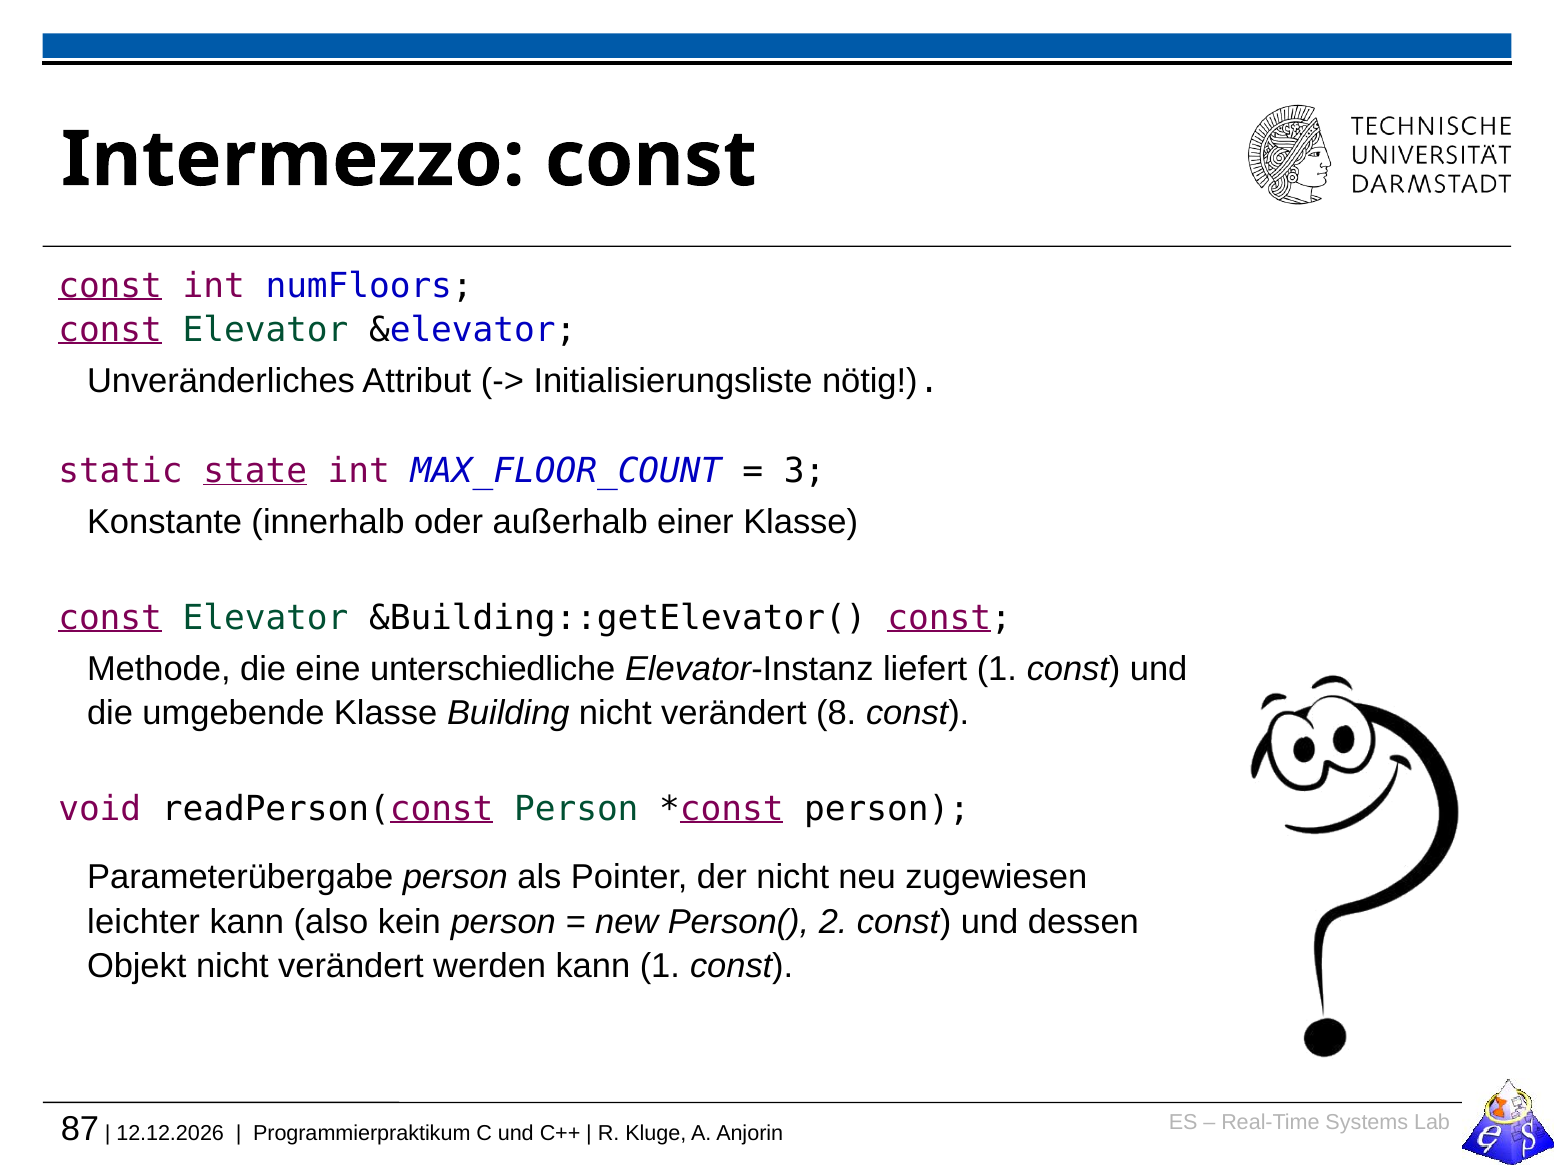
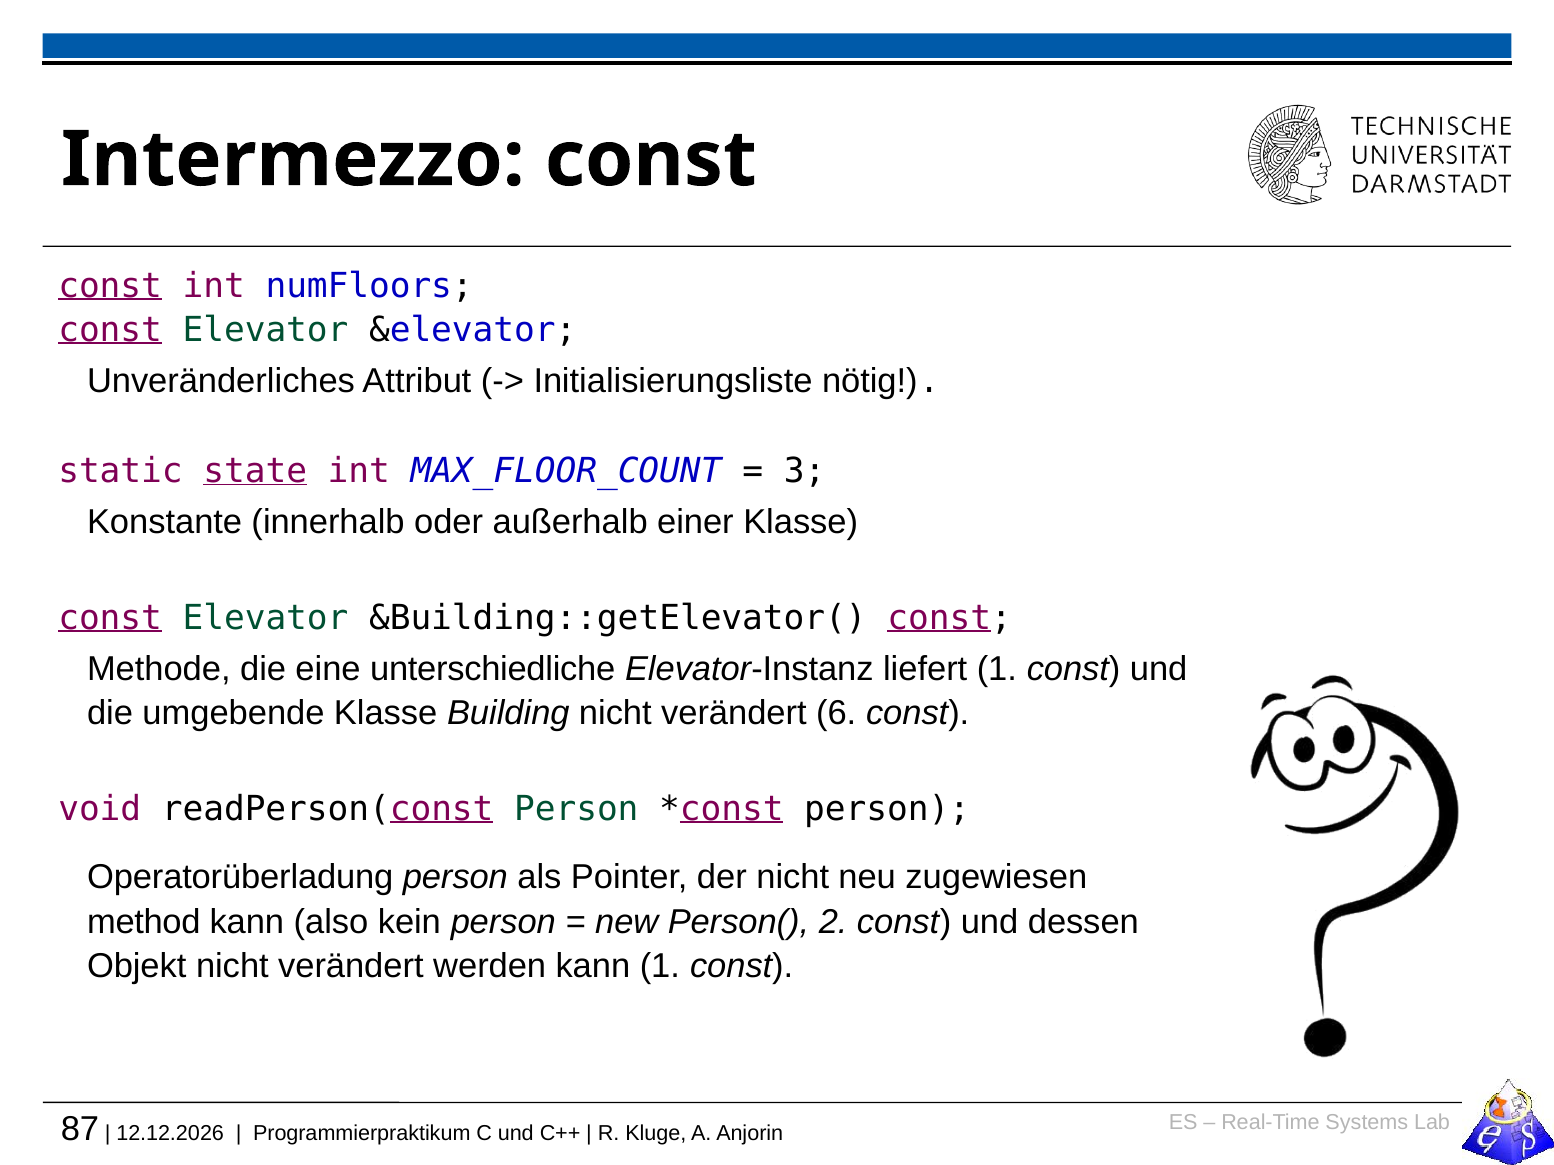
8: 8 -> 6
Parameterübergabe: Parameterübergabe -> Operatorüberladung
leichter: leichter -> method
